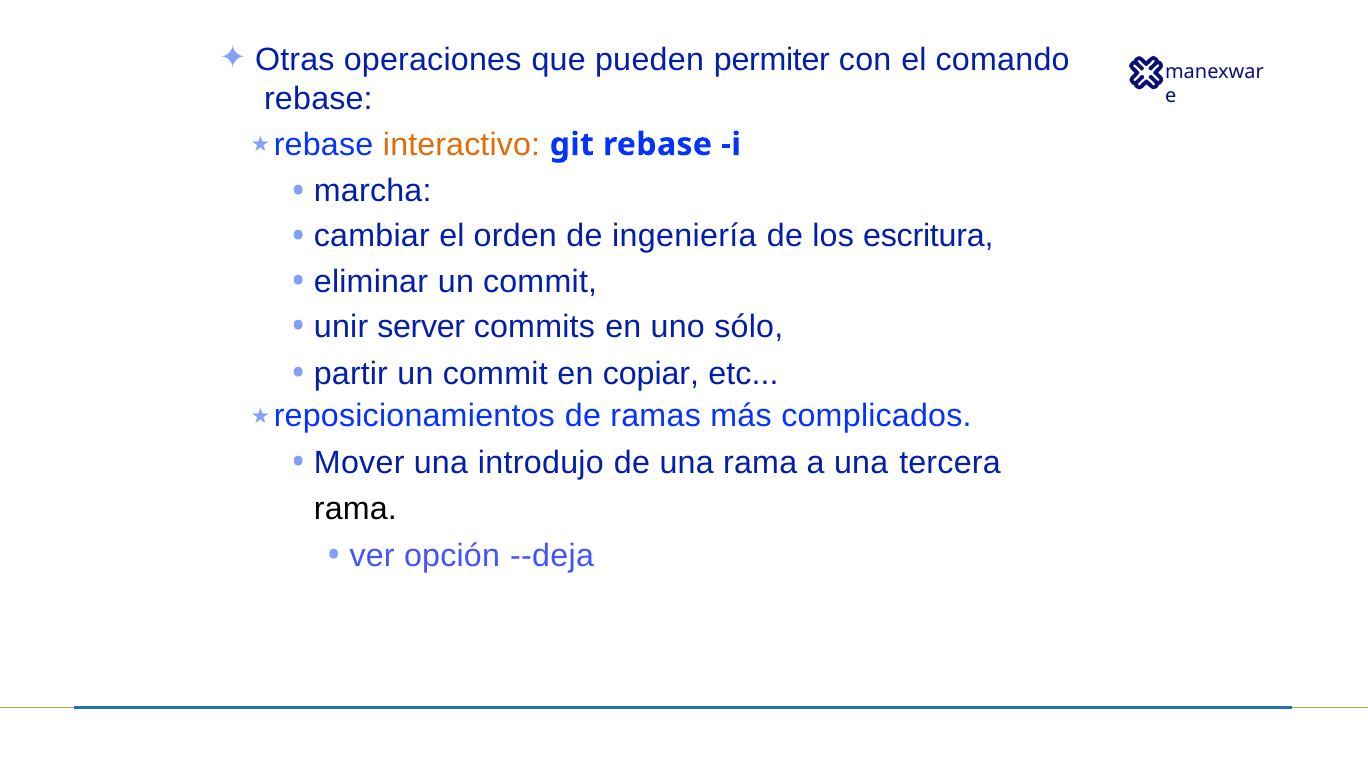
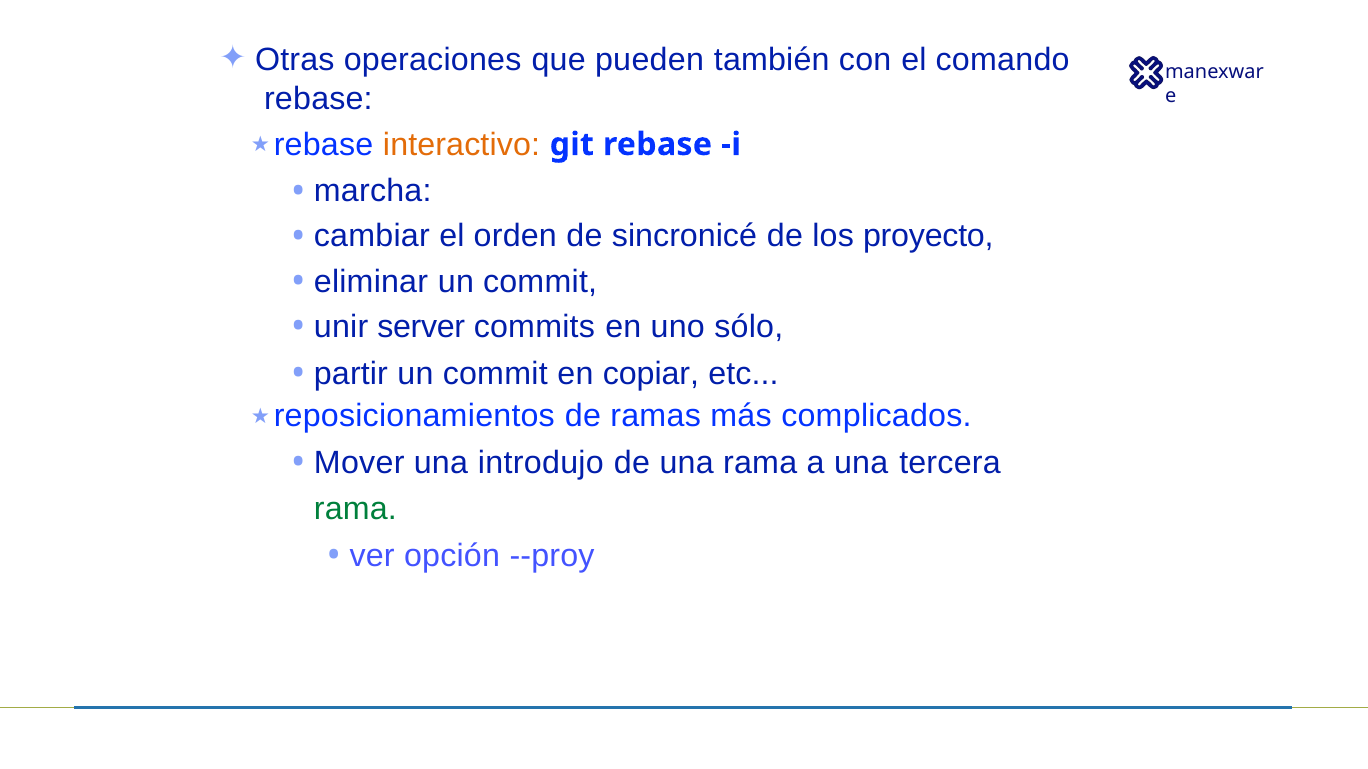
permiter: permiter -> también
ingeniería: ingeniería -> sincronicé
escritura: escritura -> proyecto
rama at (355, 509) colour: black -> green
--deja: --deja -> --proy
